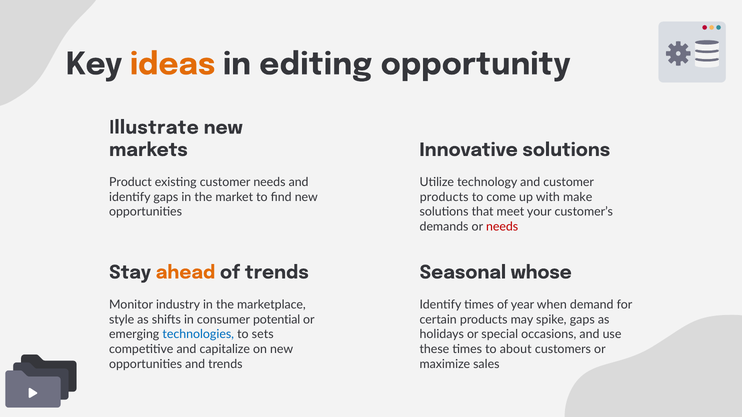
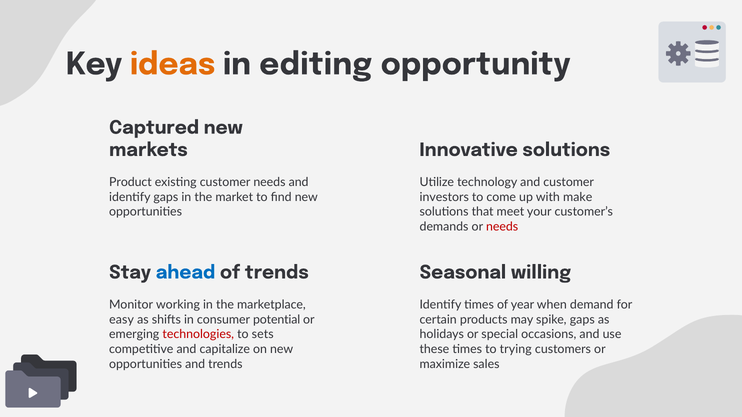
Illustrate: Illustrate -> Captured
products at (444, 197): products -> investors
ahead colour: orange -> blue
whose: whose -> willing
industry: industry -> working
style: style -> easy
technologies colour: blue -> red
about: about -> trying
